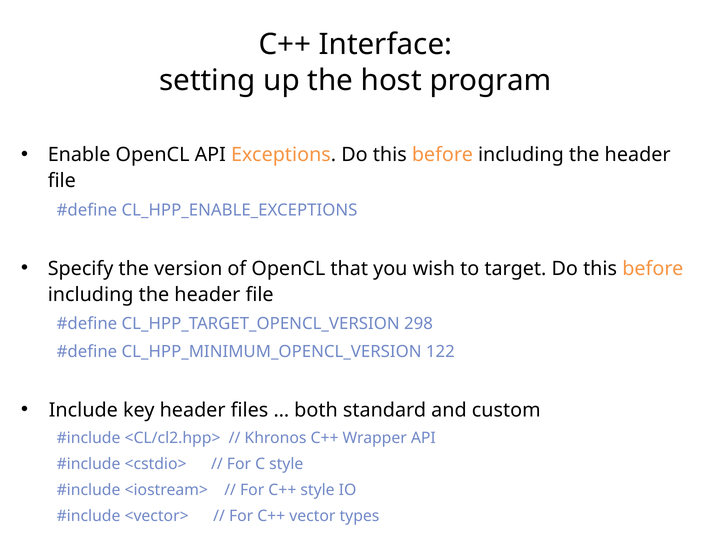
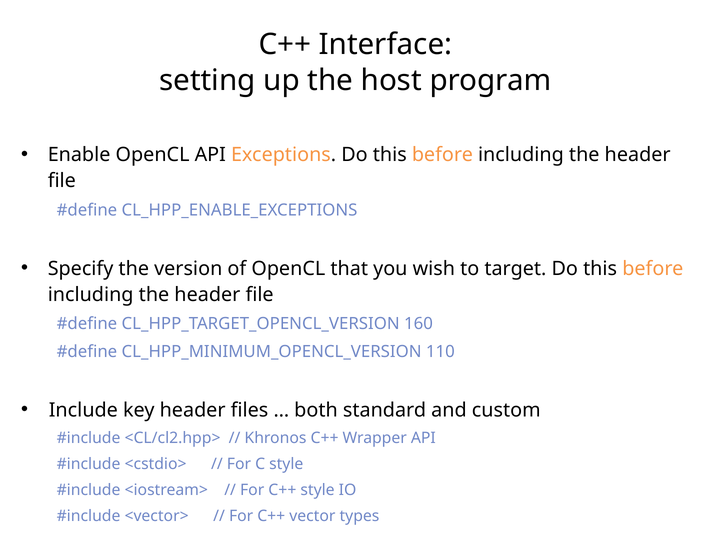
298: 298 -> 160
122: 122 -> 110
